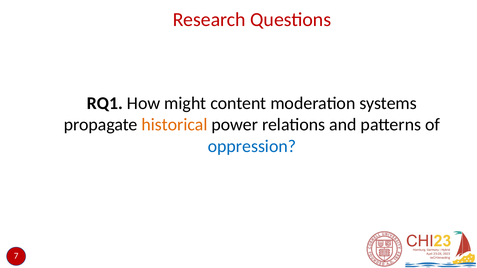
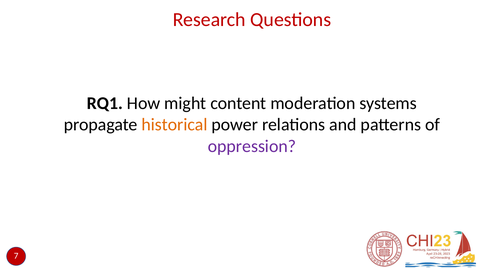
oppression colour: blue -> purple
